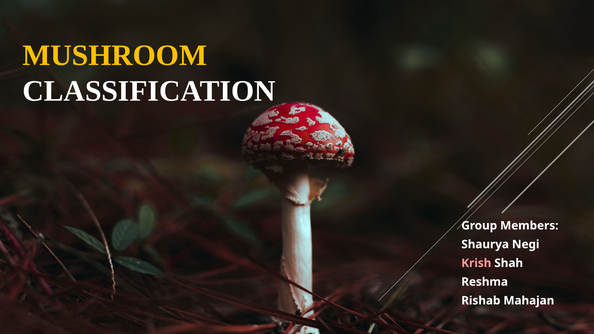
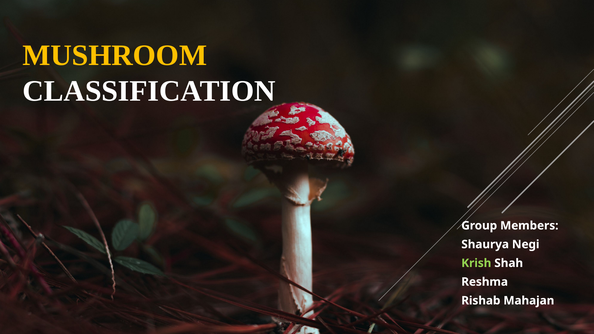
Krish colour: pink -> light green
